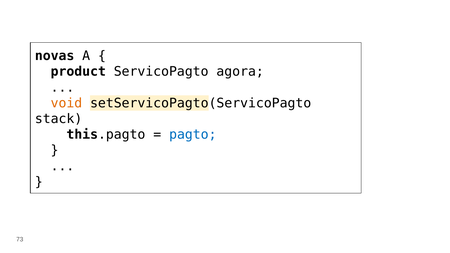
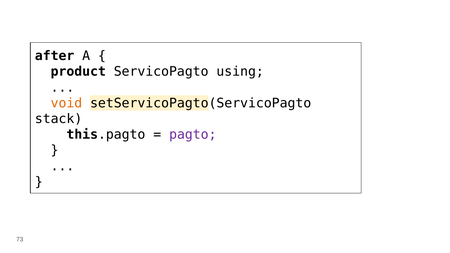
novas: novas -> after
agora: agora -> using
pagto colour: blue -> purple
